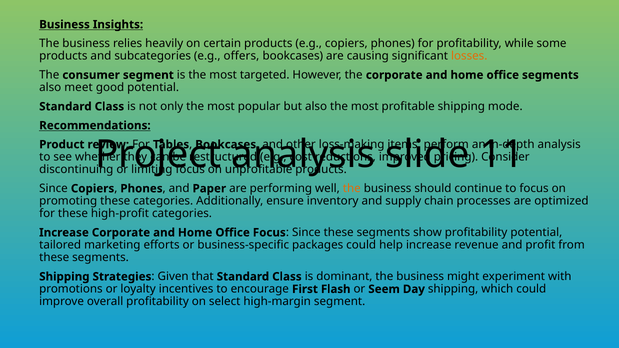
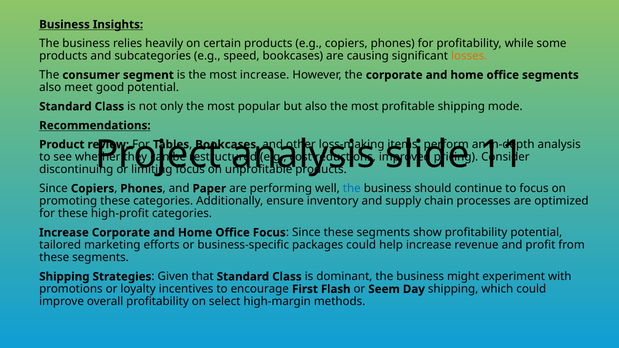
offers: offers -> speed
most targeted: targeted -> increase
the at (352, 189) colour: orange -> blue
high-margin segment: segment -> methods
